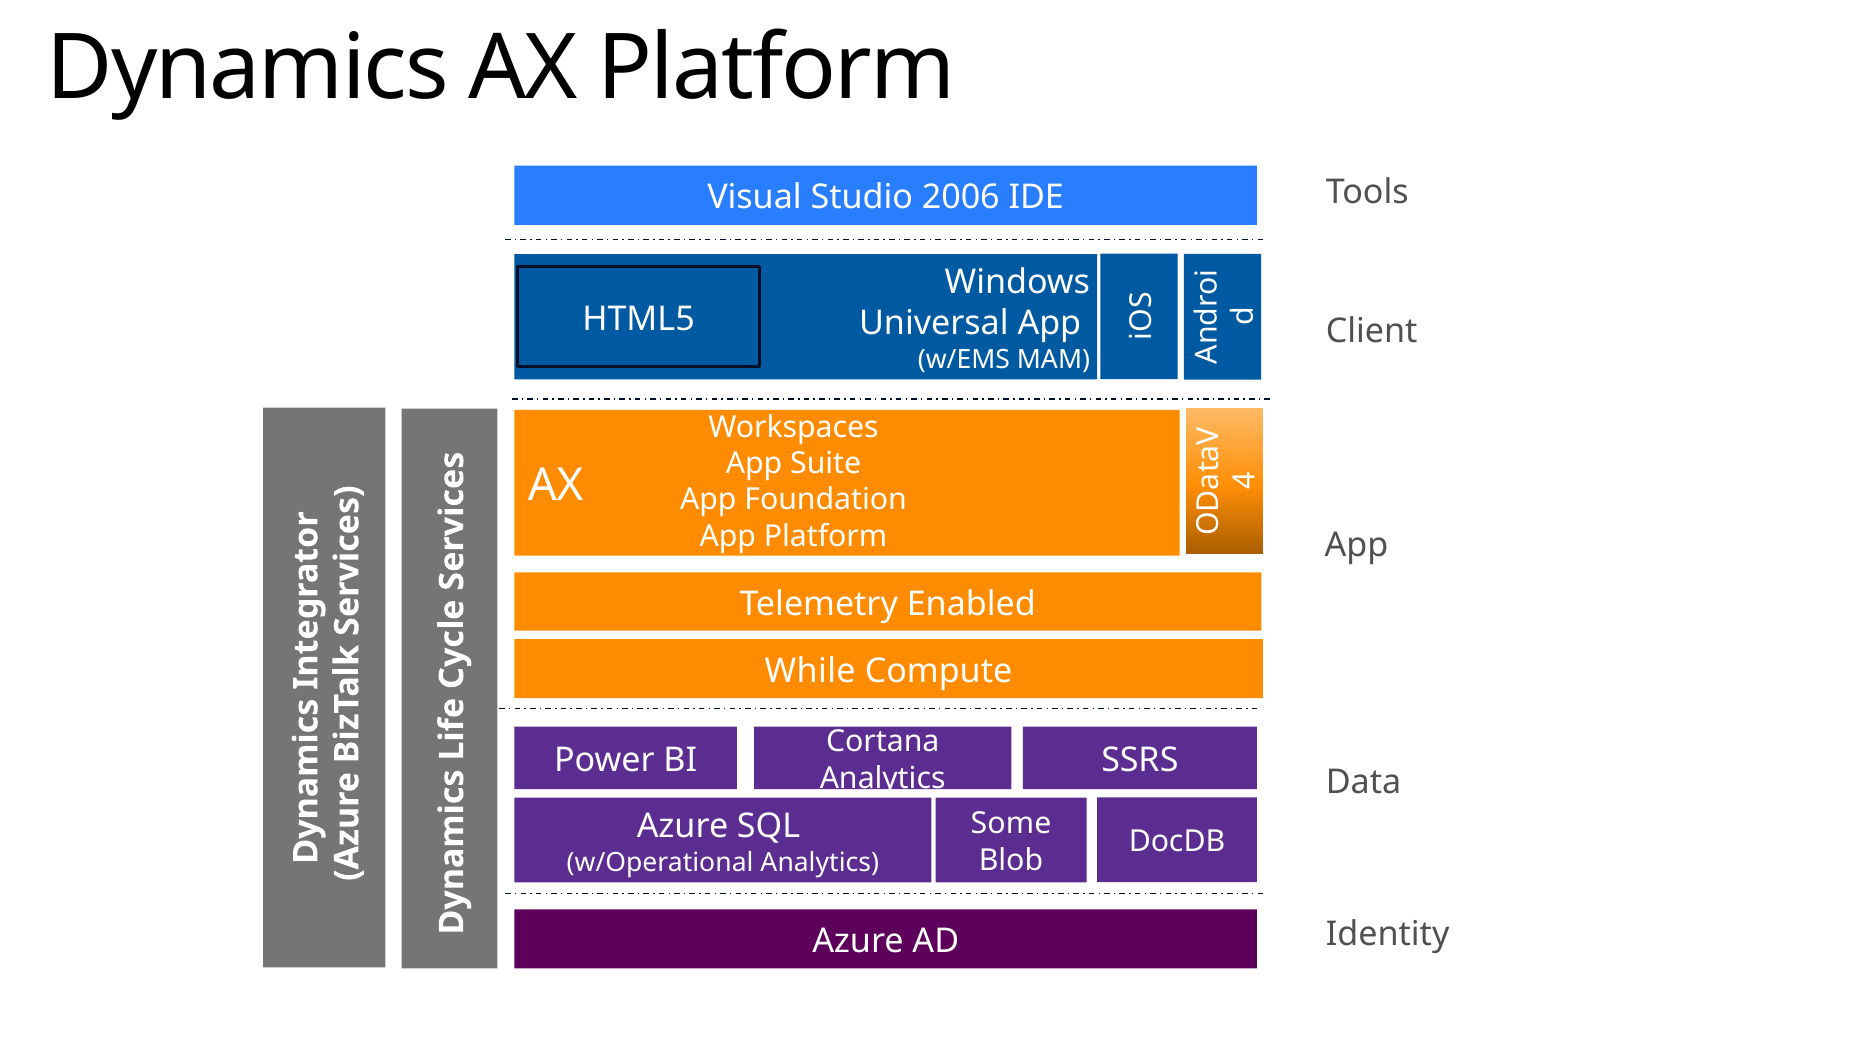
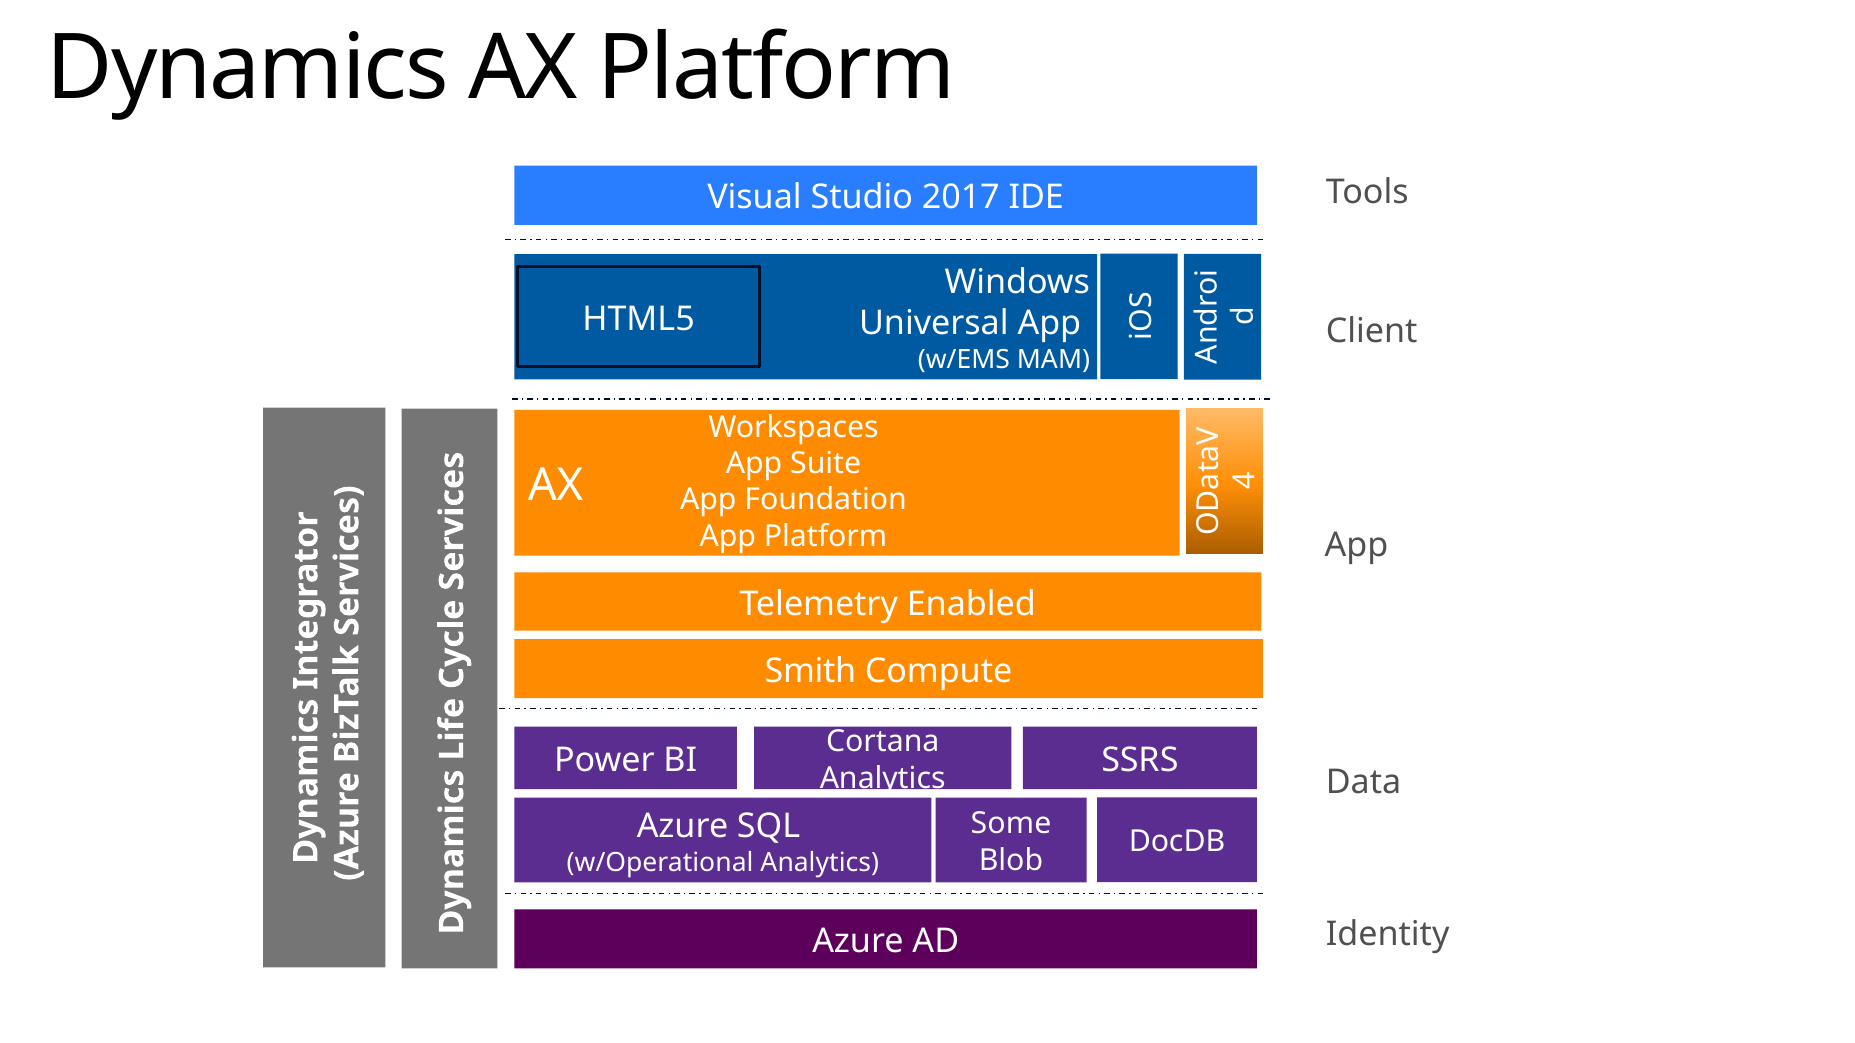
2006: 2006 -> 2017
While: While -> Smith
